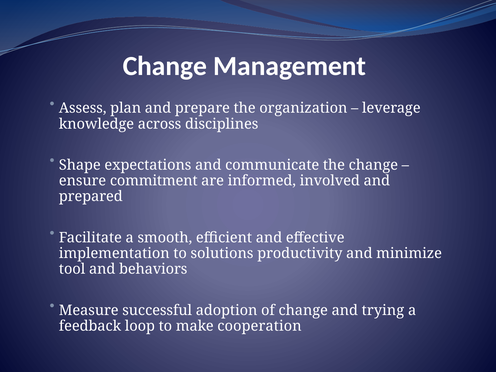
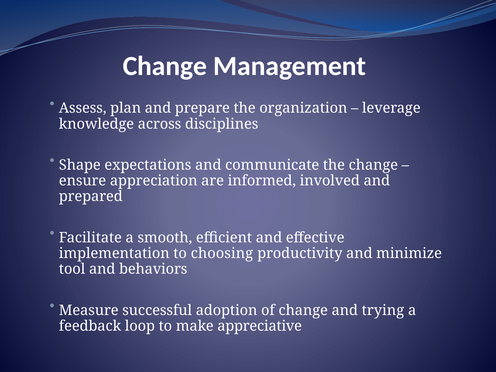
commitment: commitment -> appreciation
solutions: solutions -> choosing
cooperation: cooperation -> appreciative
